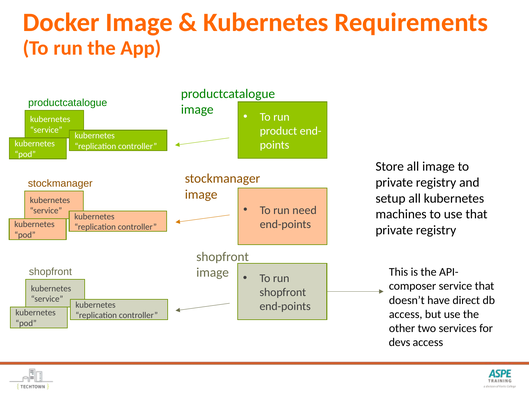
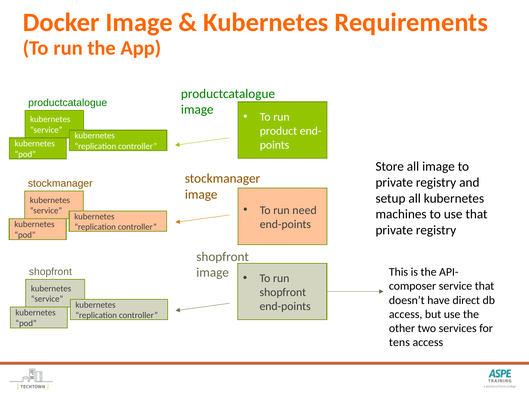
devs: devs -> tens
